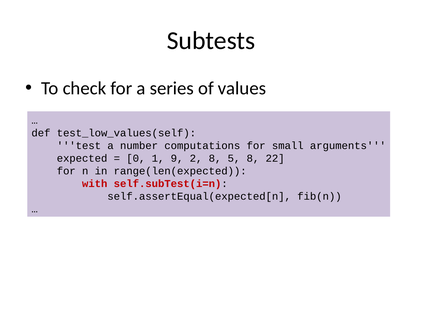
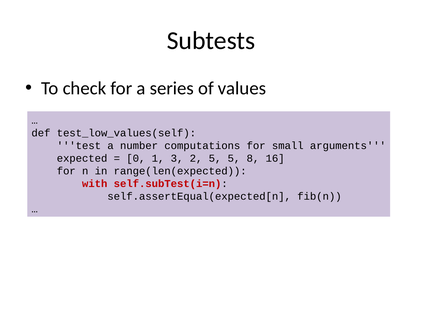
9: 9 -> 3
2 8: 8 -> 5
22: 22 -> 16
